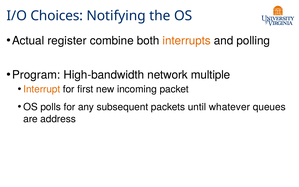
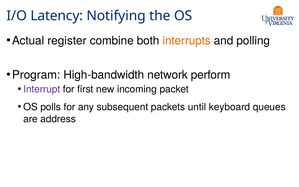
Choices: Choices -> Latency
multiple: multiple -> perform
Interrupt colour: orange -> purple
whatever: whatever -> keyboard
